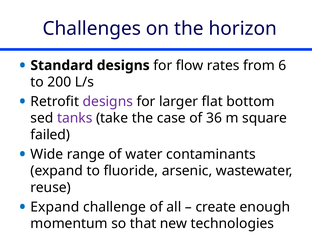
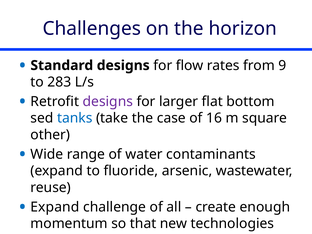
6: 6 -> 9
200: 200 -> 283
tanks colour: purple -> blue
36: 36 -> 16
failed: failed -> other
